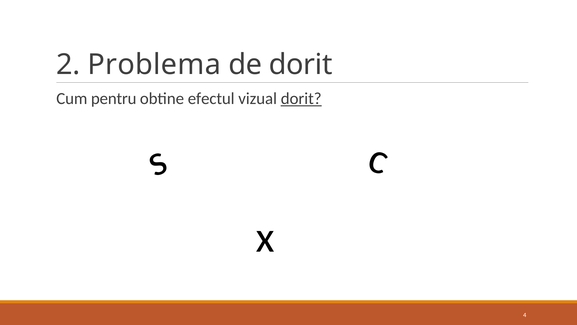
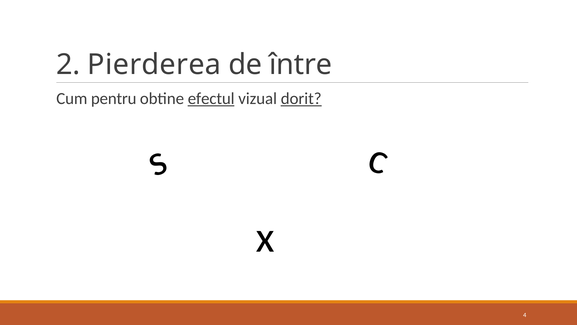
Problema: Problema -> Pierderea
de dorit: dorit -> între
efectul underline: none -> present
